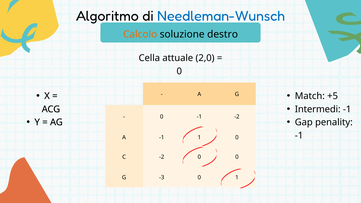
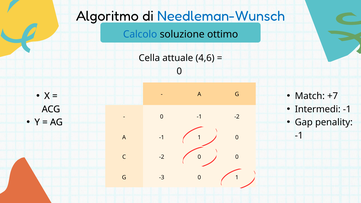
Calcolo colour: orange -> blue
destro: destro -> ottimo
2,0: 2,0 -> 4,6
+5: +5 -> +7
